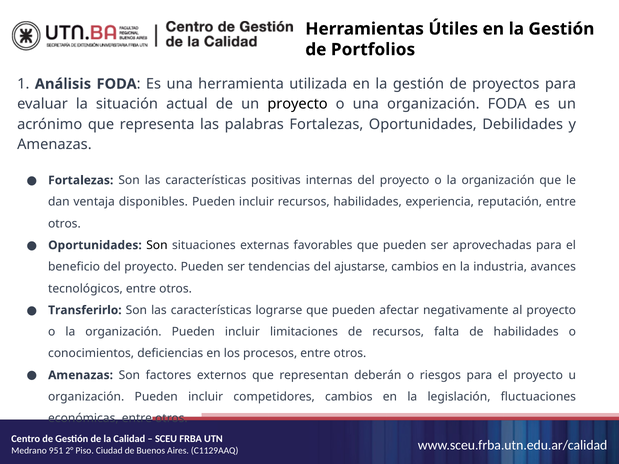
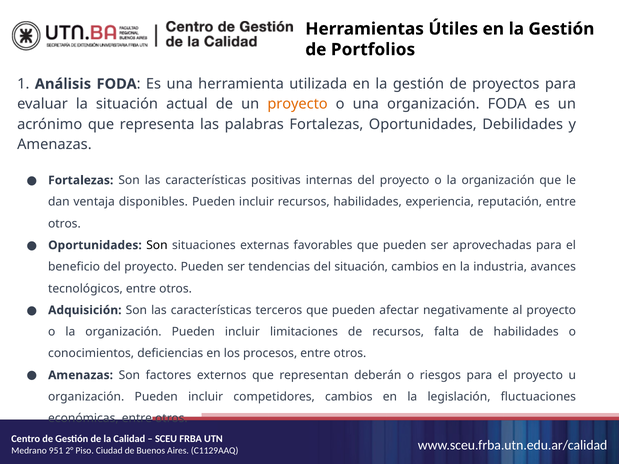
proyecto at (298, 104) colour: black -> orange
del ajustarse: ajustarse -> situación
Transferirlo: Transferirlo -> Adquisición
lograrse: lograrse -> terceros
